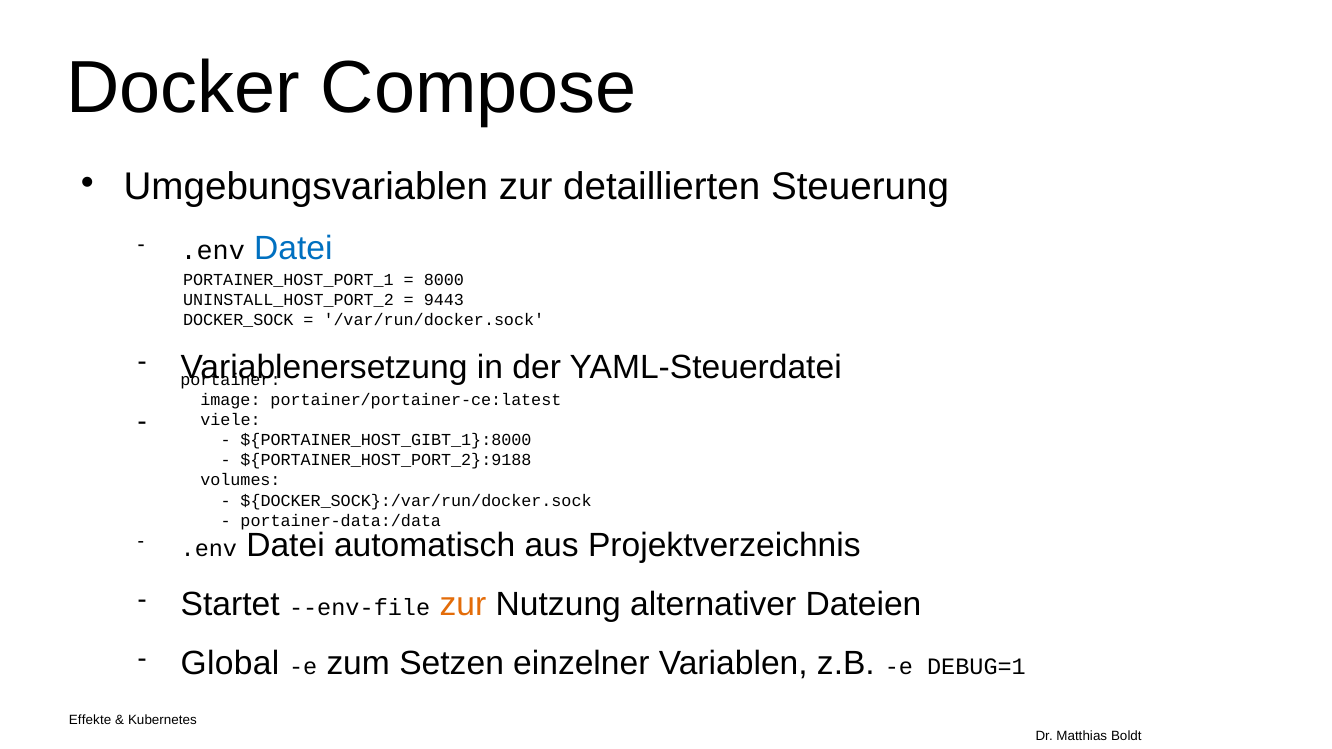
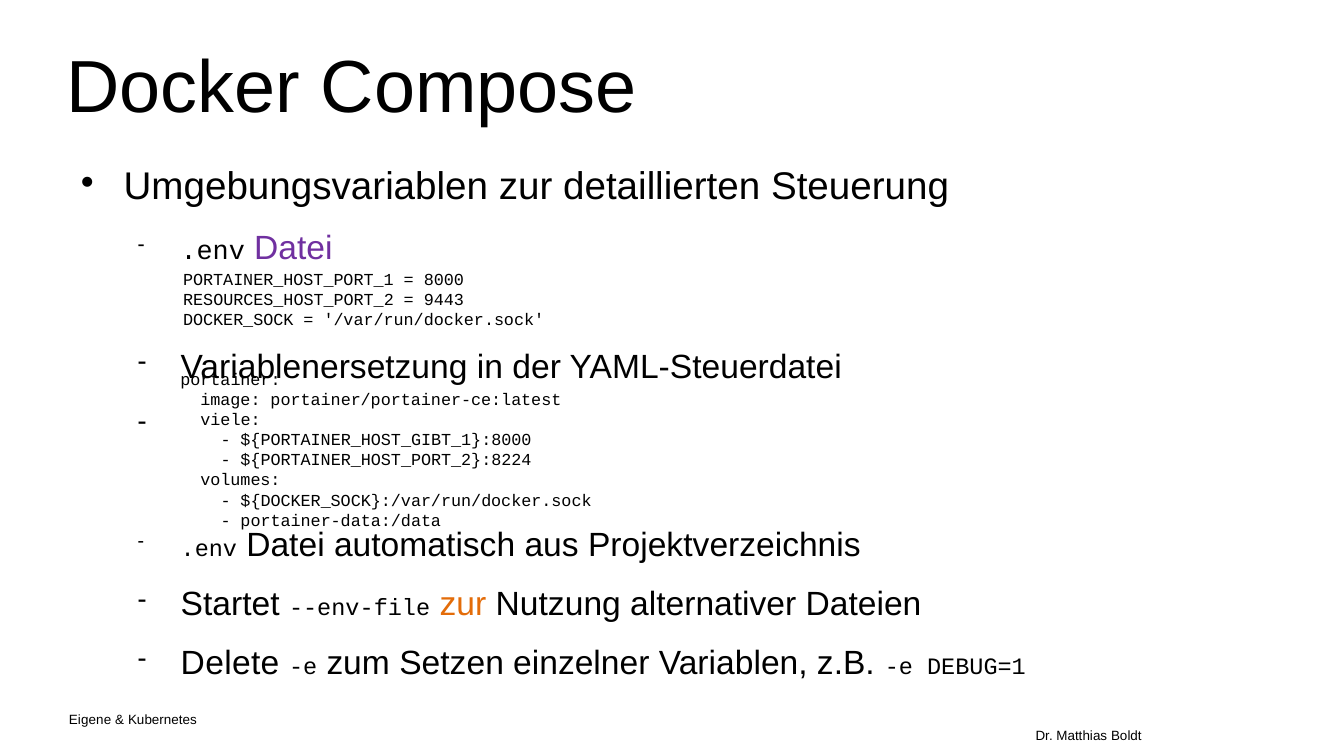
Datei at (293, 249) colour: blue -> purple
UNINSTALL_HOST_PORT_2: UNINSTALL_HOST_PORT_2 -> RESOURCES_HOST_PORT_2
${PORTAINER_HOST_PORT_2}:9188: ${PORTAINER_HOST_PORT_2}:9188 -> ${PORTAINER_HOST_PORT_2}:8224
Global: Global -> Delete
Effekte: Effekte -> Eigene
